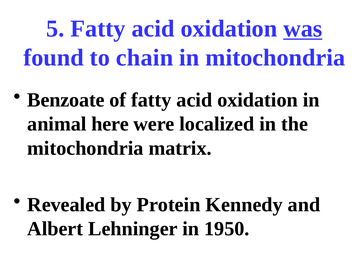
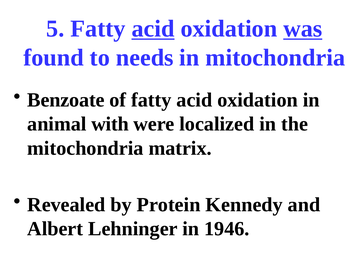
acid at (153, 29) underline: none -> present
chain: chain -> needs
here: here -> with
1950: 1950 -> 1946
